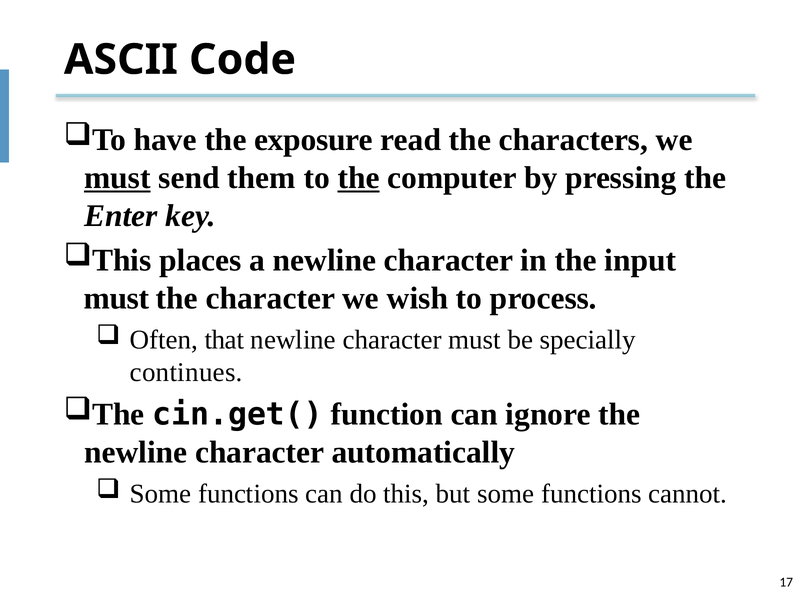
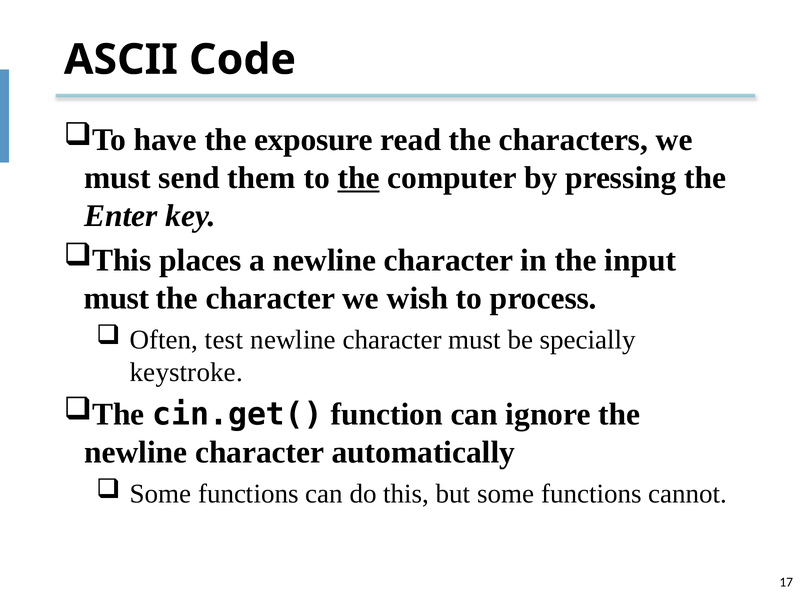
must at (117, 178) underline: present -> none
that: that -> test
continues: continues -> keystroke
